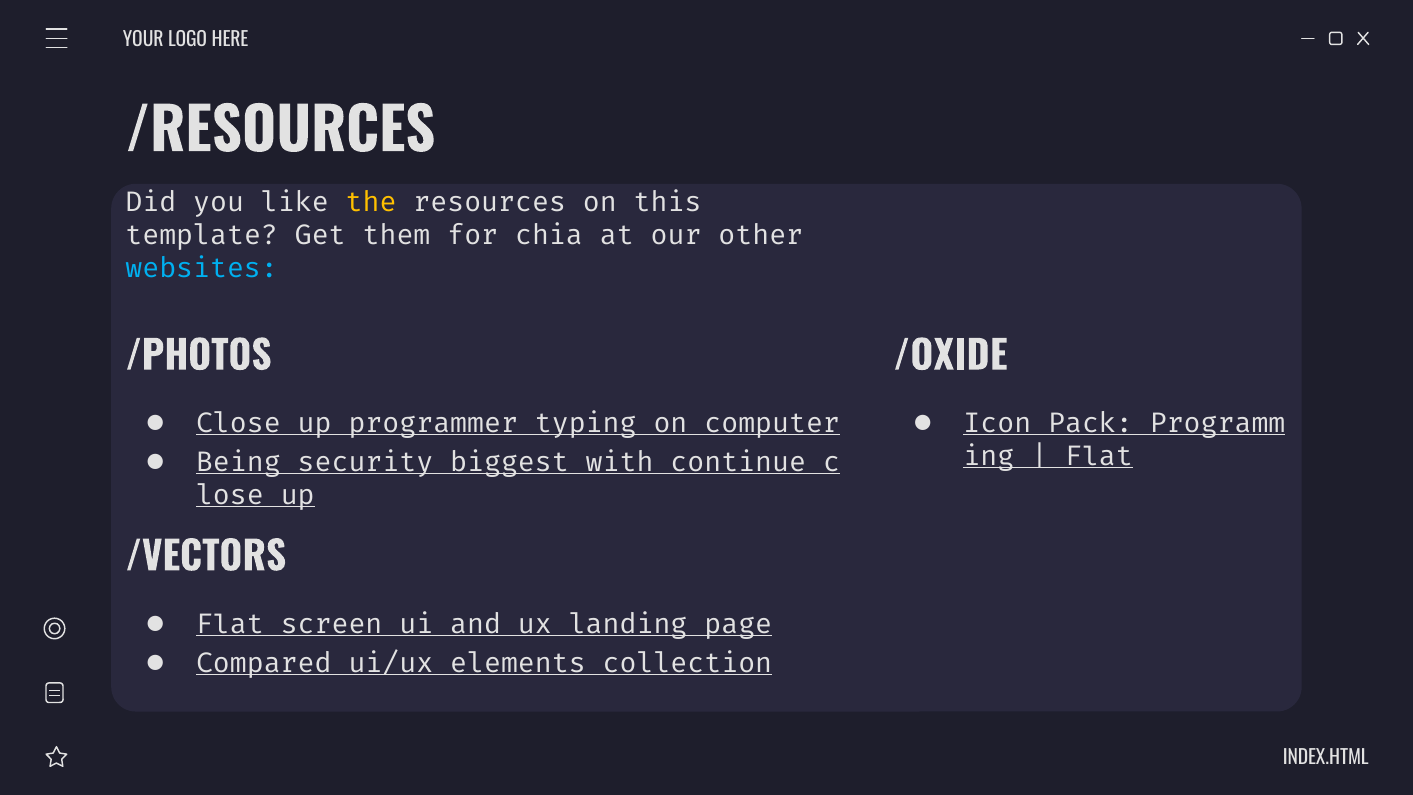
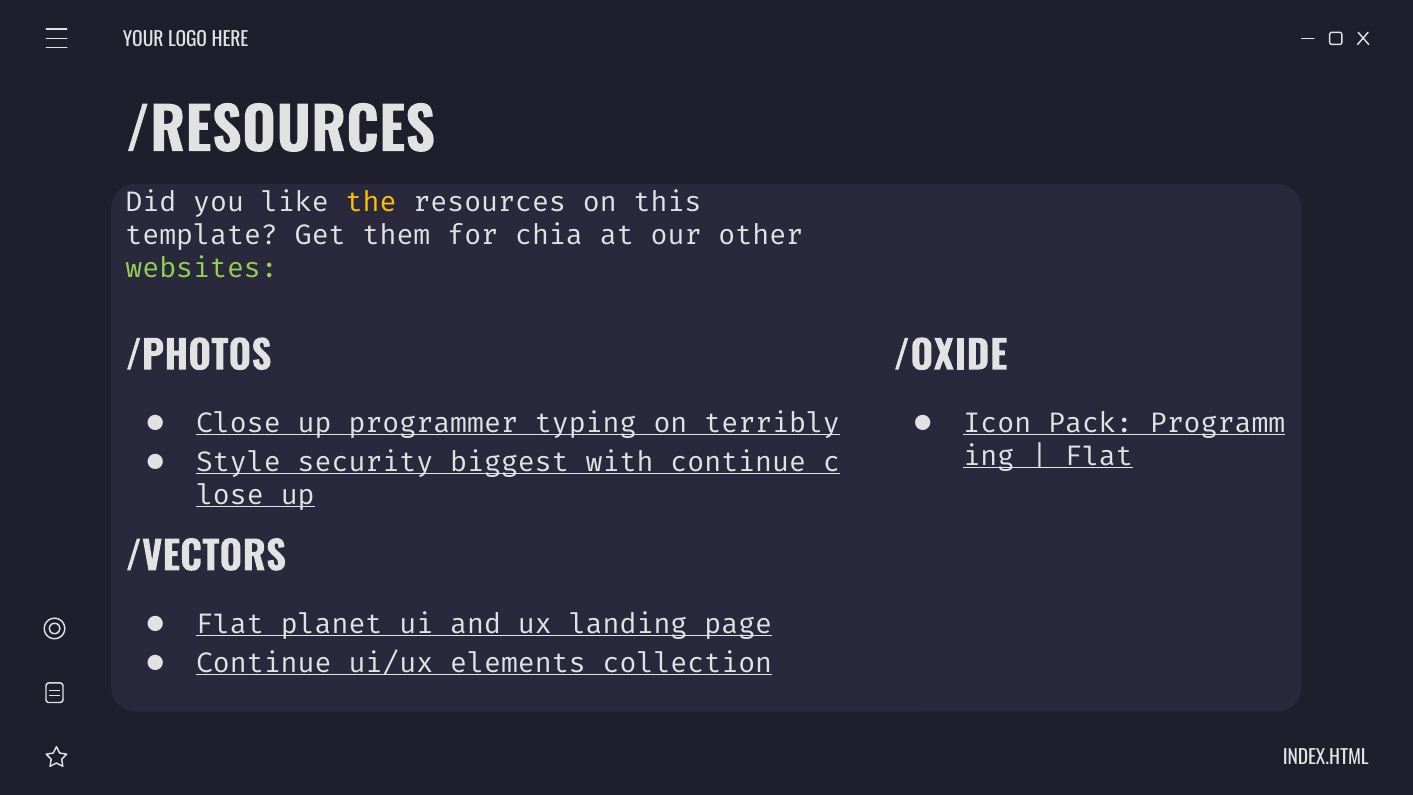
websites colour: light blue -> light green
computer: computer -> terribly
Being: Being -> Style
screen: screen -> planet
Compared at (264, 663): Compared -> Continue
